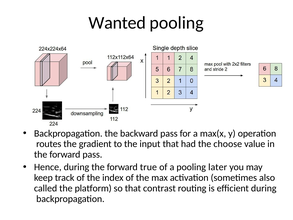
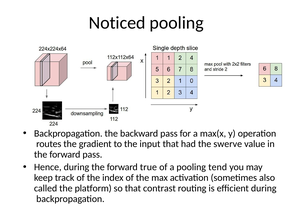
Wanted: Wanted -> Noticed
choose: choose -> swerve
later: later -> tend
